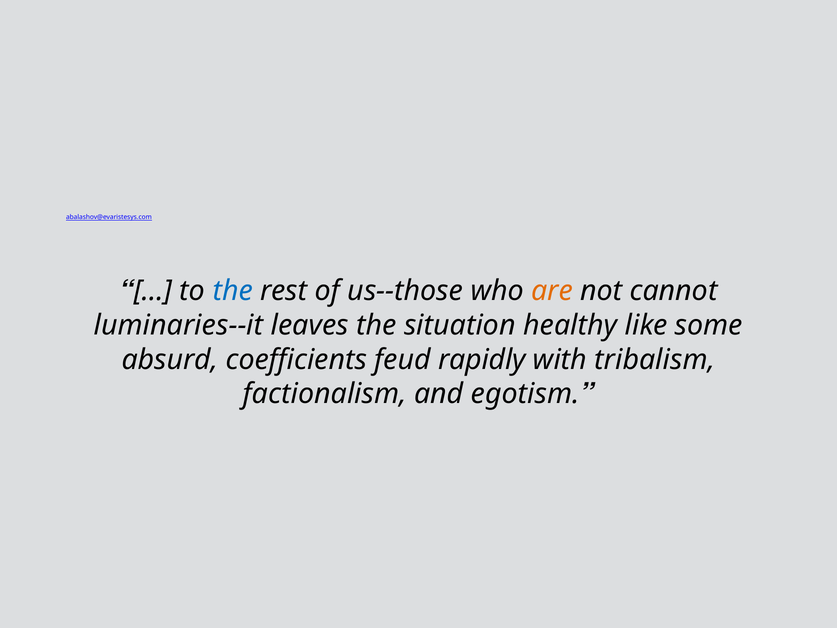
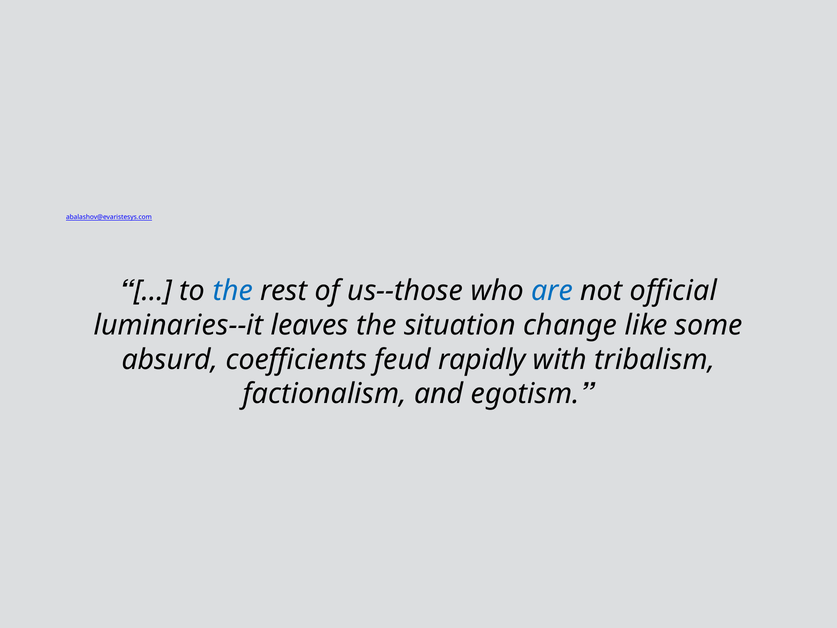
are colour: orange -> blue
cannot: cannot -> official
healthy: healthy -> change
